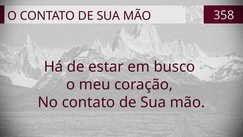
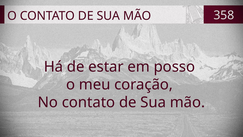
busco: busco -> posso
